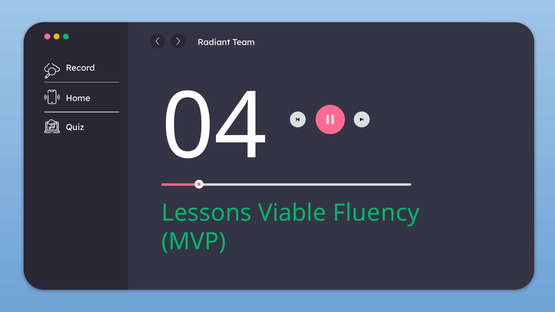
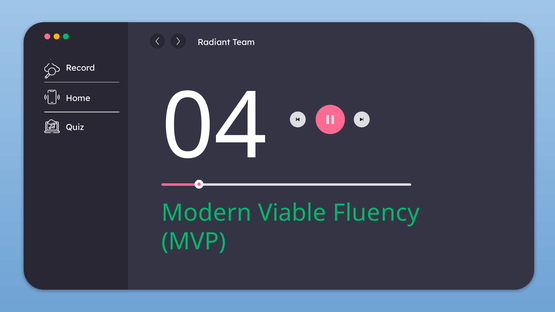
Lessons: Lessons -> Modern
